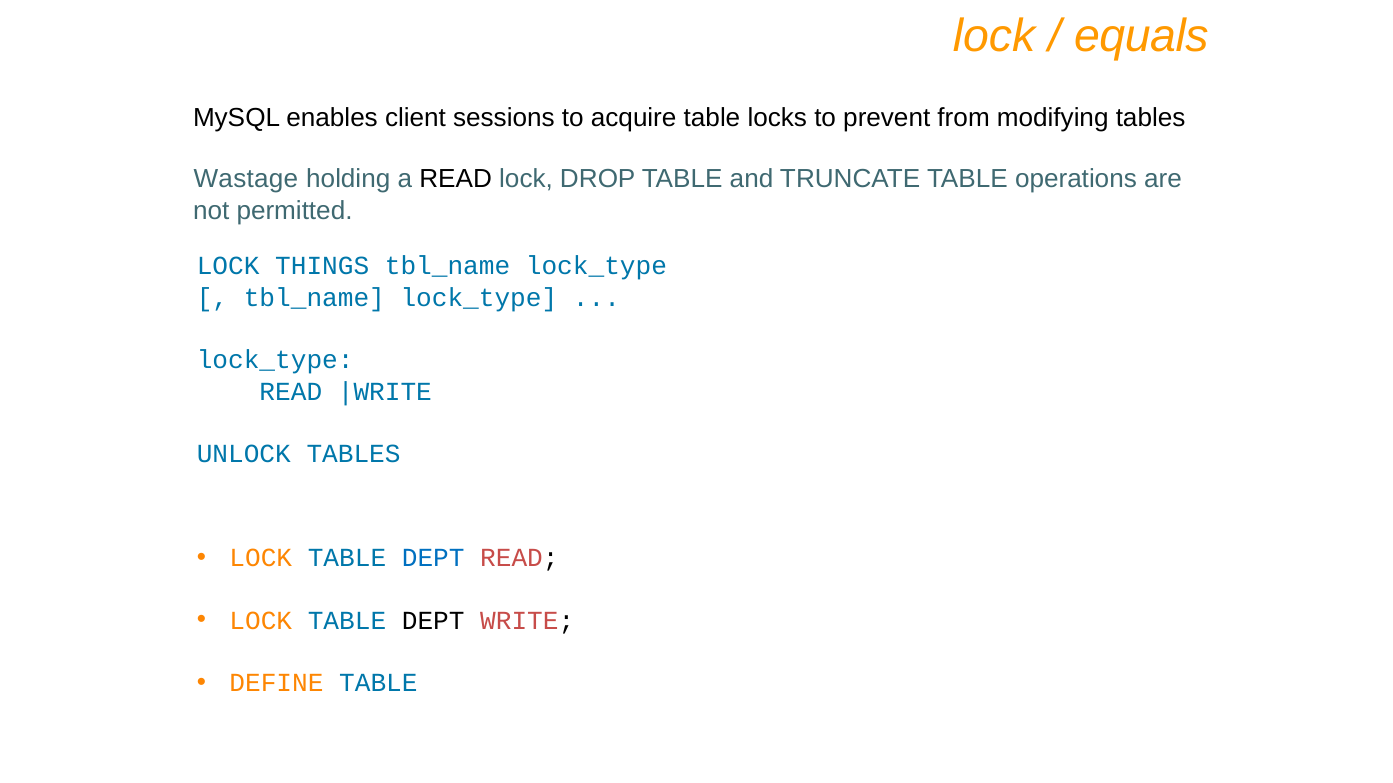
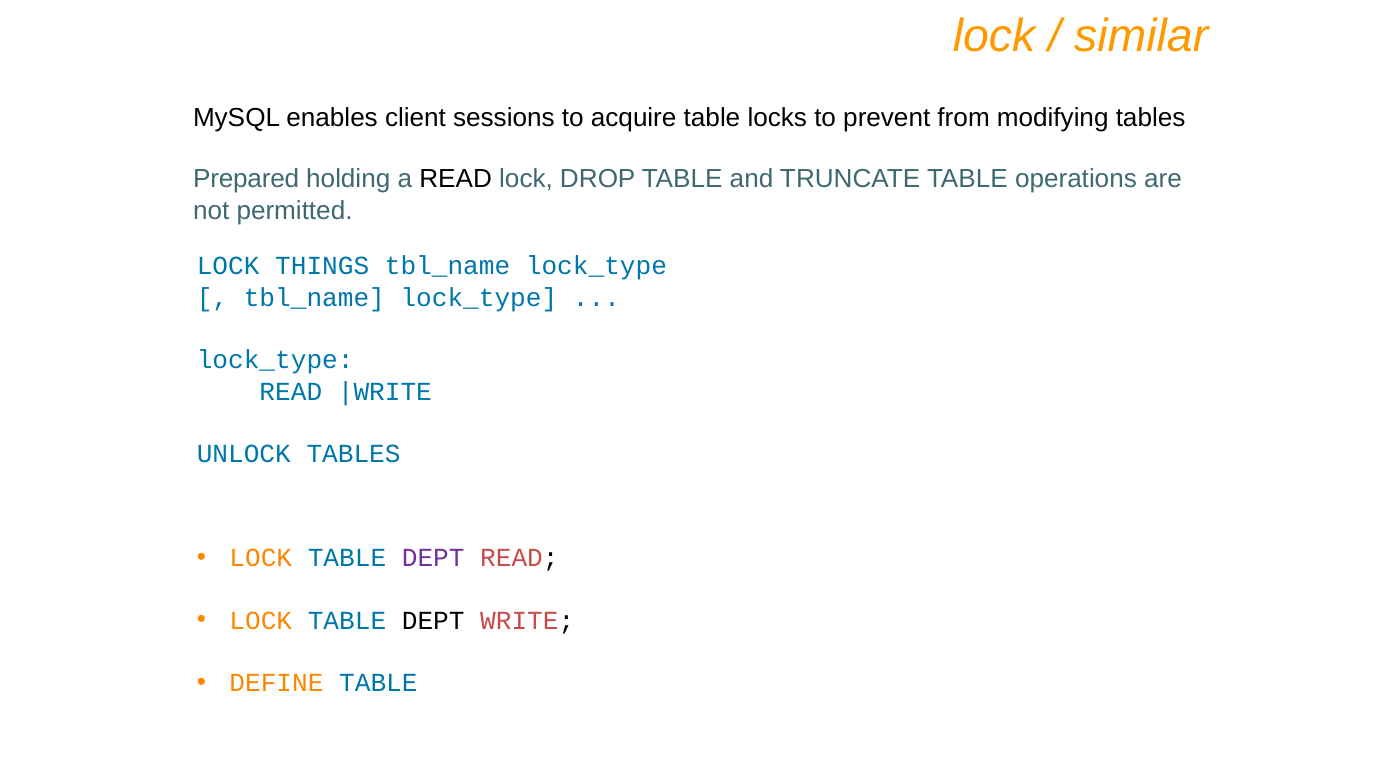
equals: equals -> similar
Wastage: Wastage -> Prepared
DEPT at (433, 558) colour: blue -> purple
